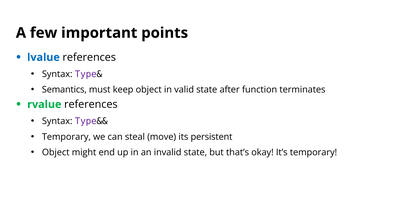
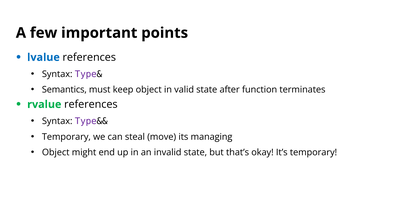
persistent: persistent -> managing
